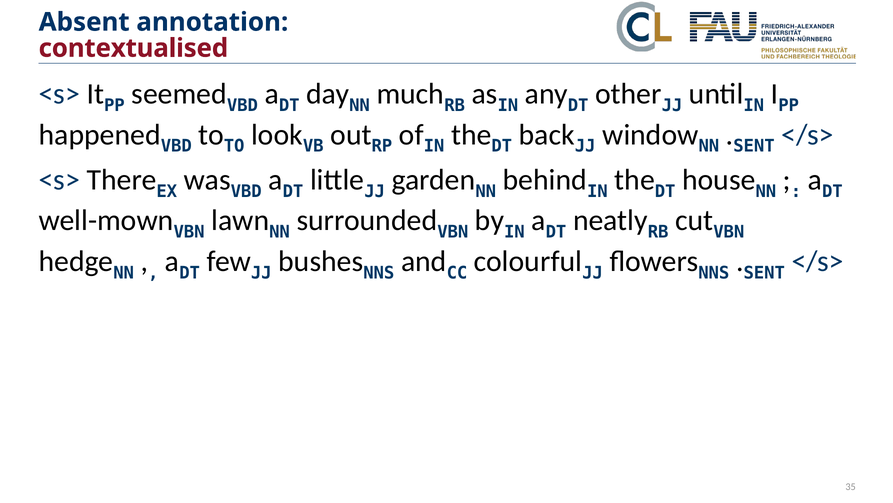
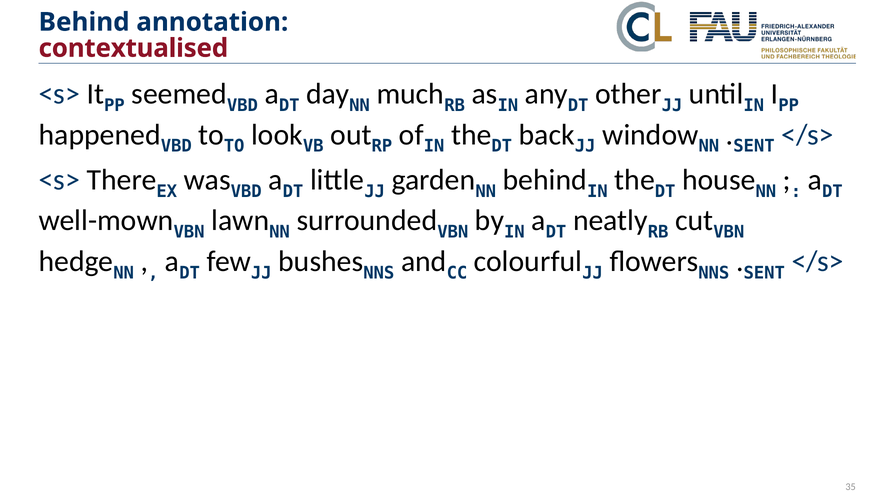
Absent at (84, 22): Absent -> Behind
